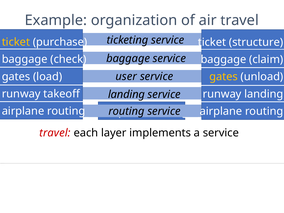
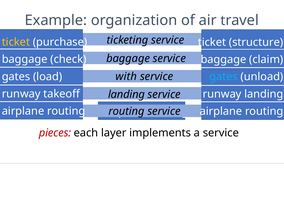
user: user -> with
gates at (223, 77) colour: yellow -> light blue
travel at (55, 133): travel -> pieces
